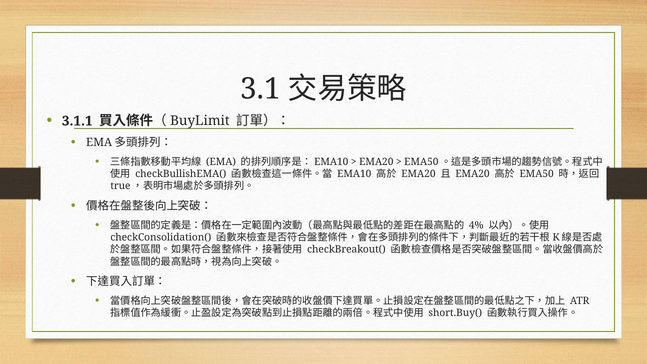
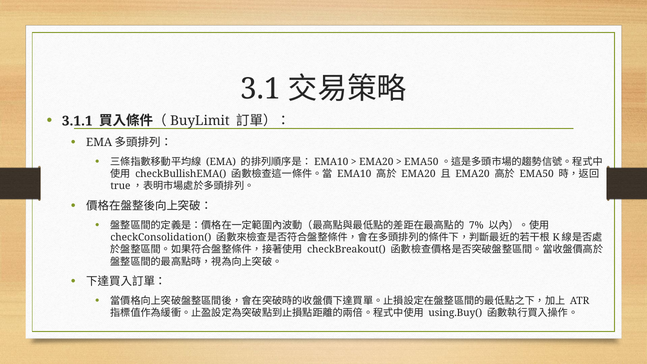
4%: 4% -> 7%
short.Buy(: short.Buy( -> using.Buy(
